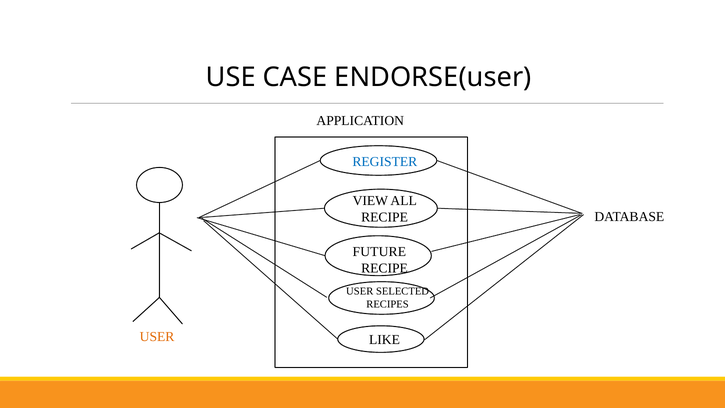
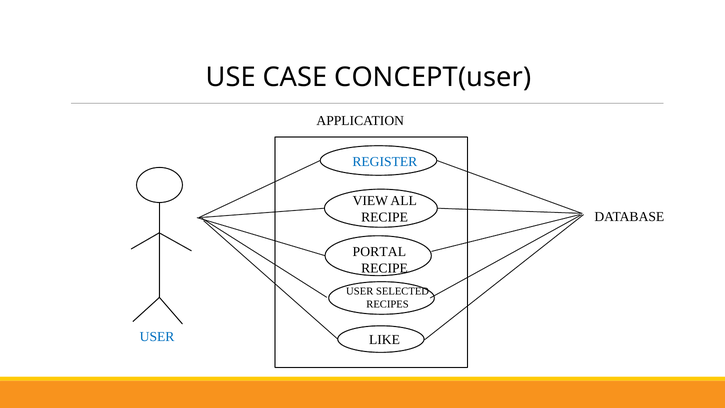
ENDORSE(user: ENDORSE(user -> CONCEPT(user
FUTURE: FUTURE -> PORTAL
USER at (157, 337) colour: orange -> blue
